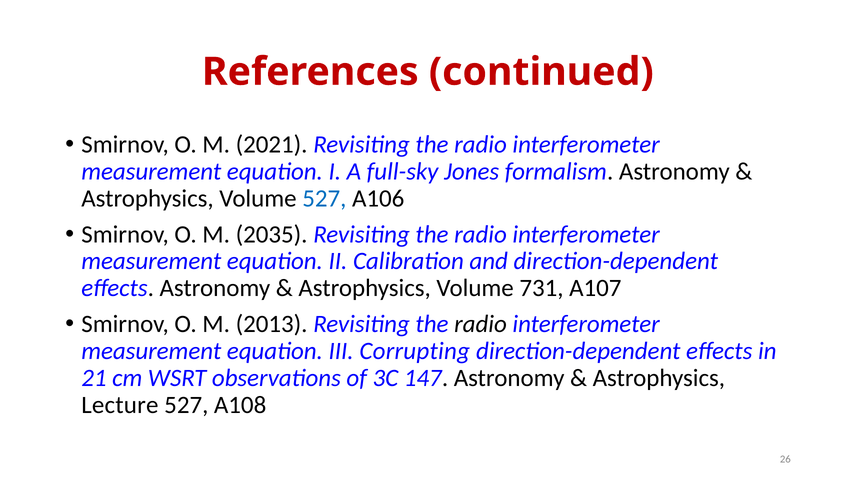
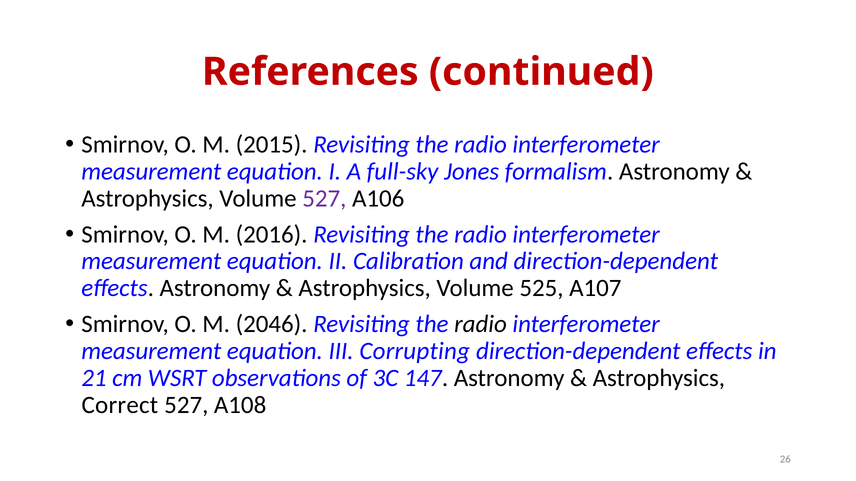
2021: 2021 -> 2015
527 at (324, 199) colour: blue -> purple
2035: 2035 -> 2016
731: 731 -> 525
2013: 2013 -> 2046
Lecture: Lecture -> Correct
